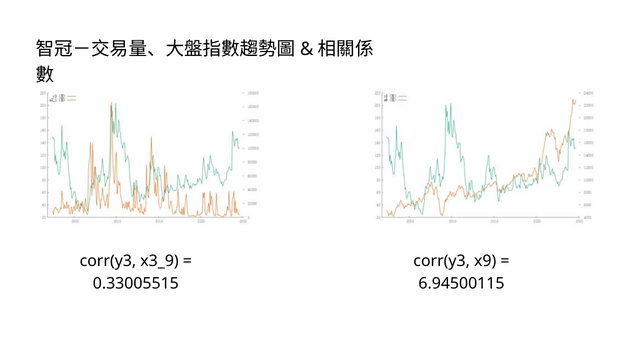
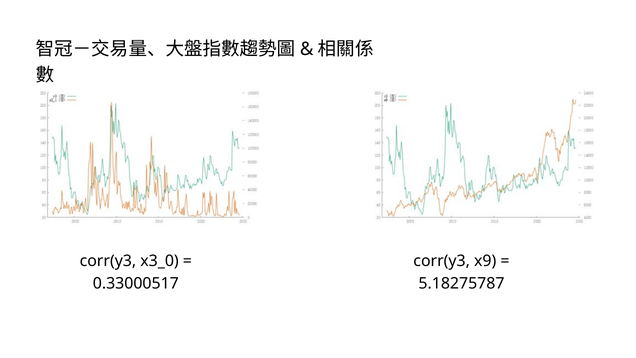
x3_9: x3_9 -> x3_0
0.33005515: 0.33005515 -> 0.33000517
6.94500115: 6.94500115 -> 5.18275787
